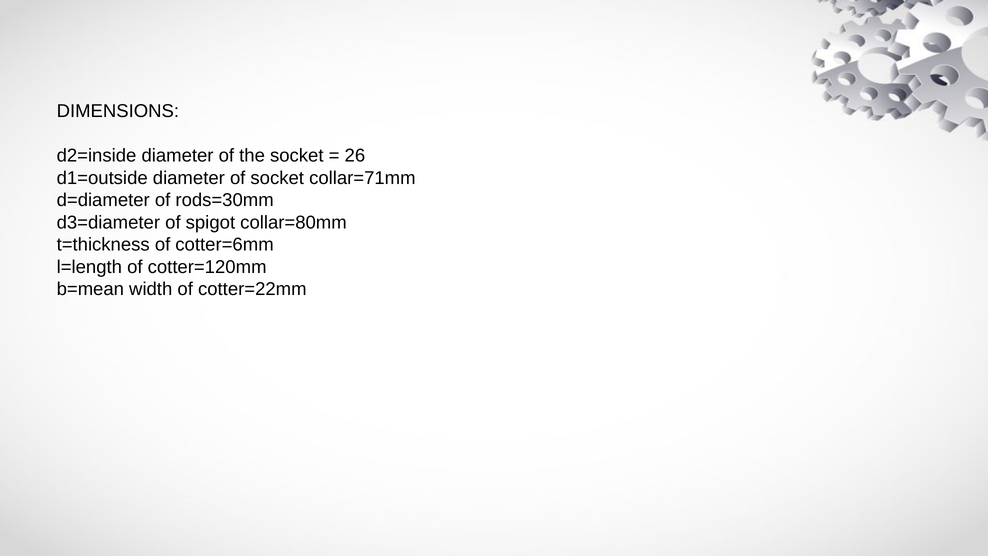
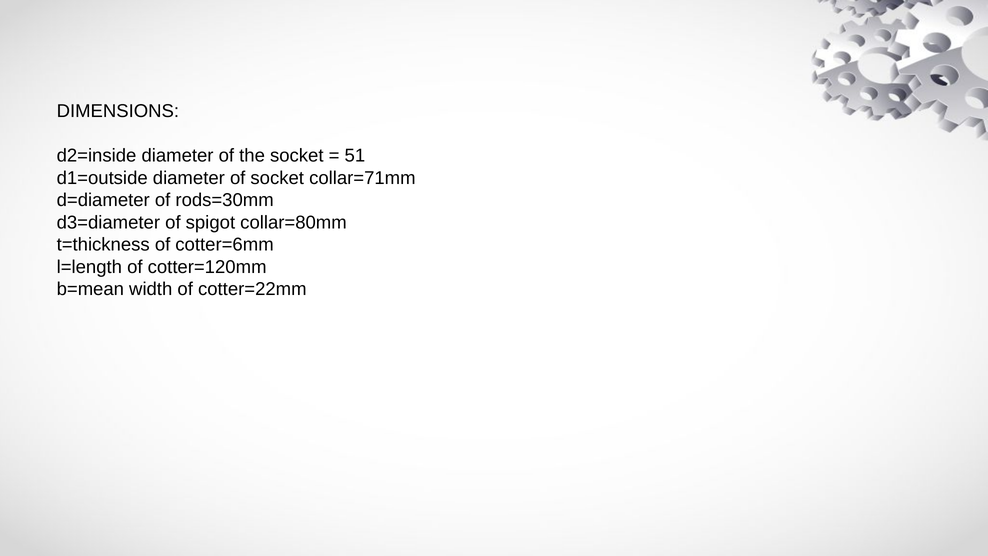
26: 26 -> 51
